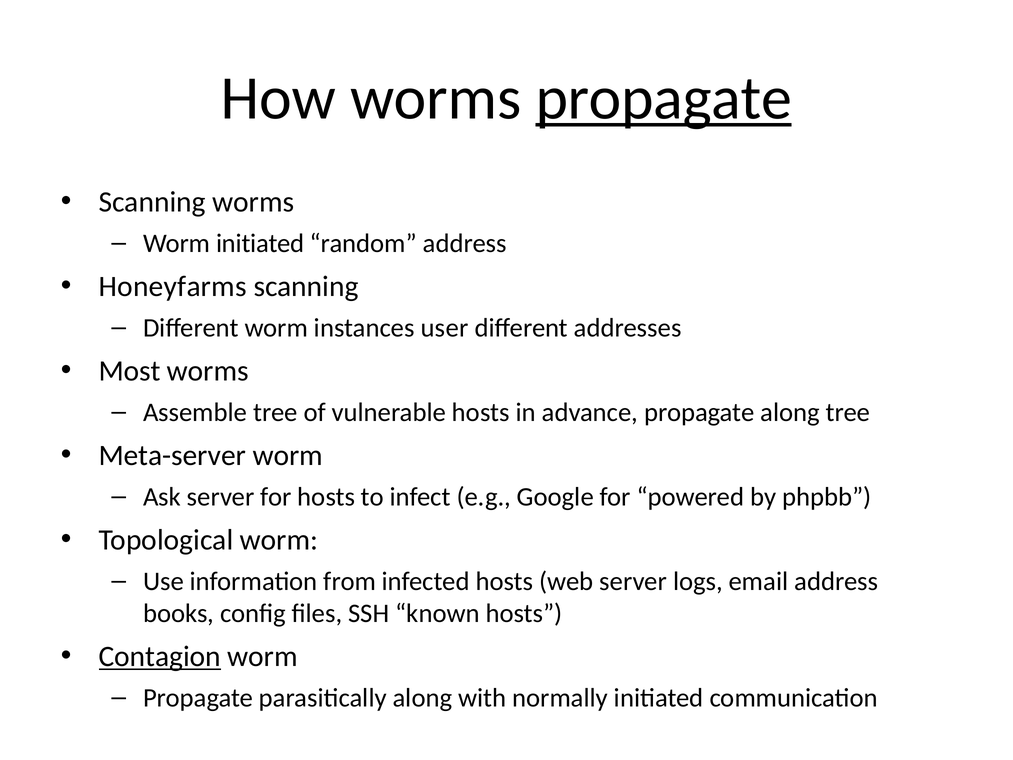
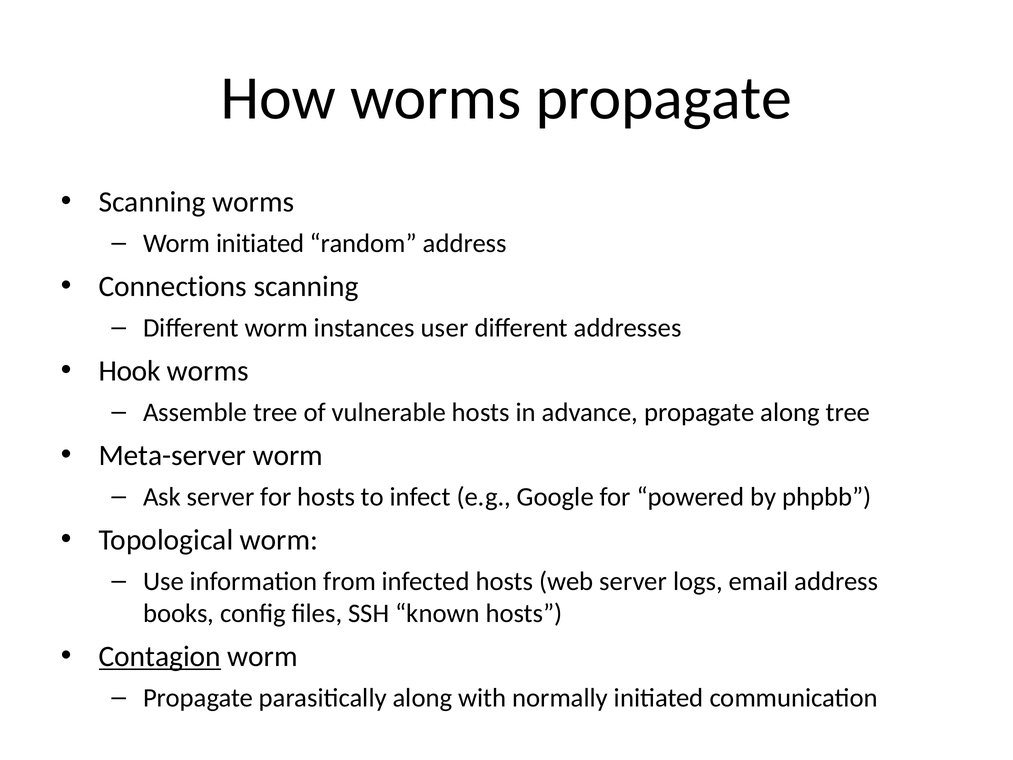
propagate at (664, 98) underline: present -> none
Honeyfarms: Honeyfarms -> Connections
Most: Most -> Hook
